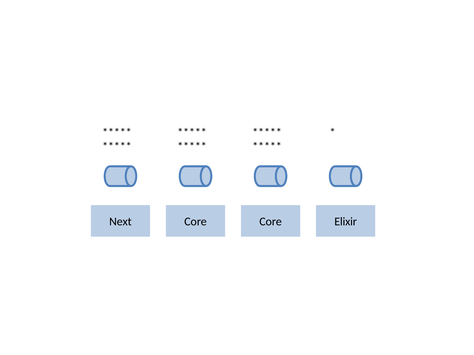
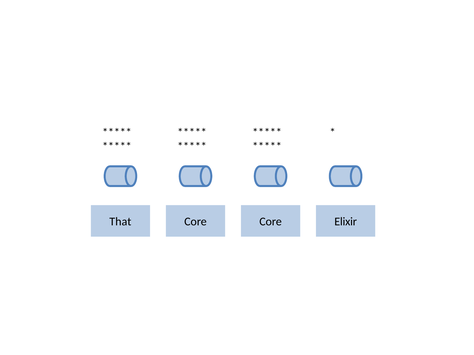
Next: Next -> That
